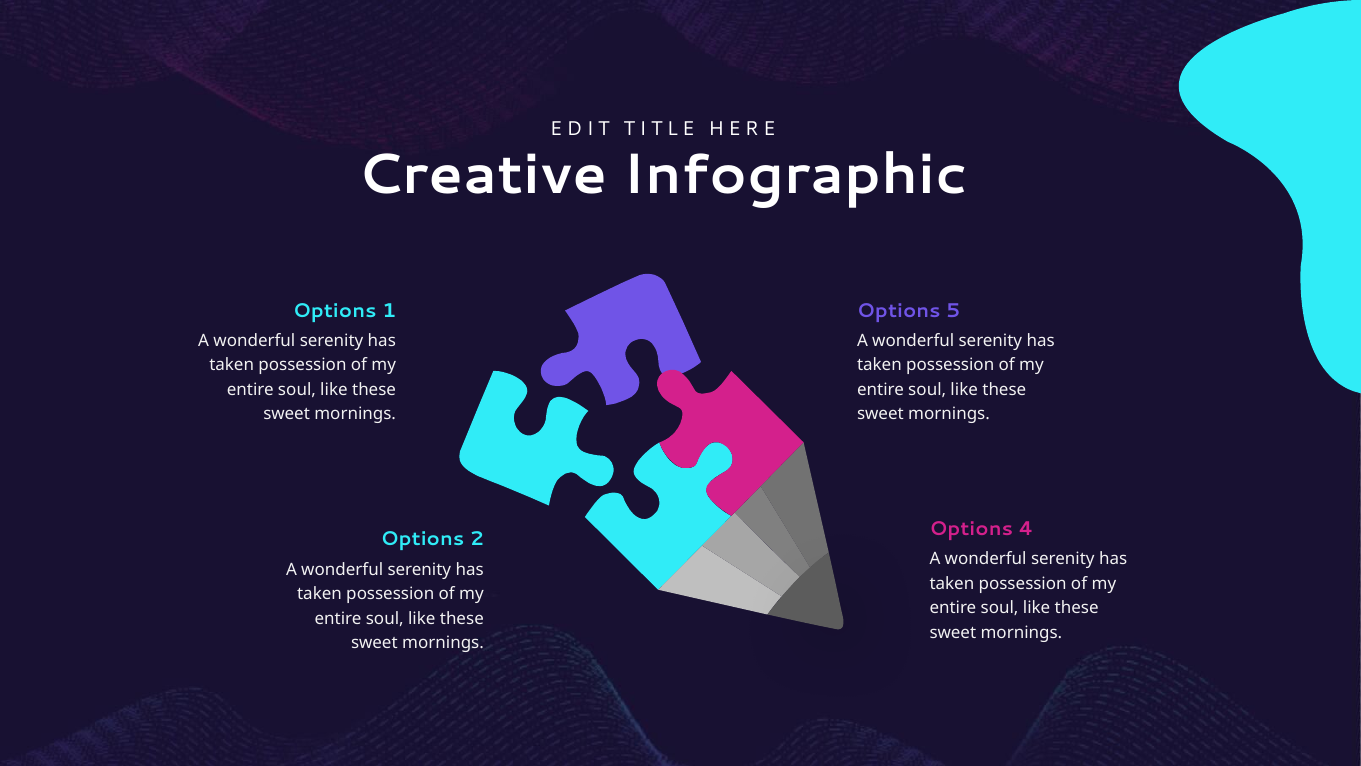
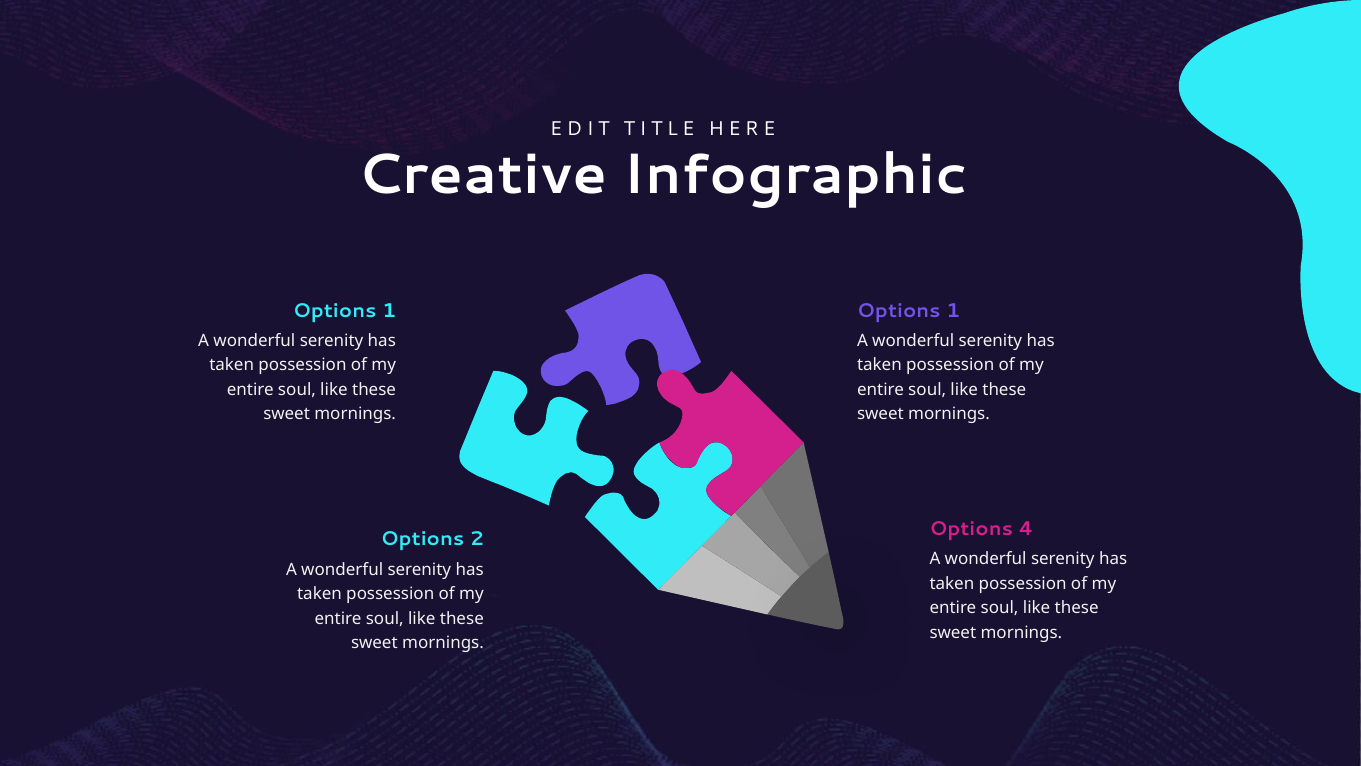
5 at (953, 310): 5 -> 1
